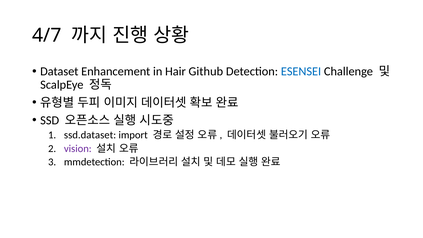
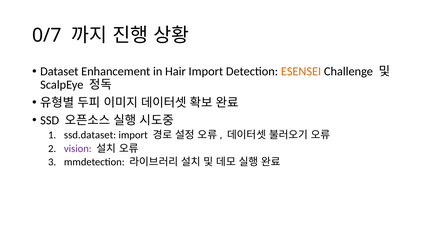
4/7: 4/7 -> 0/7
Hair Github: Github -> Import
ESENSEI colour: blue -> orange
